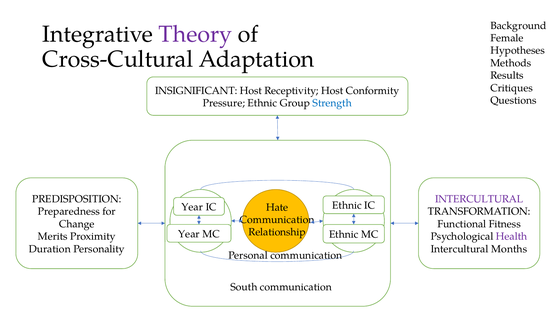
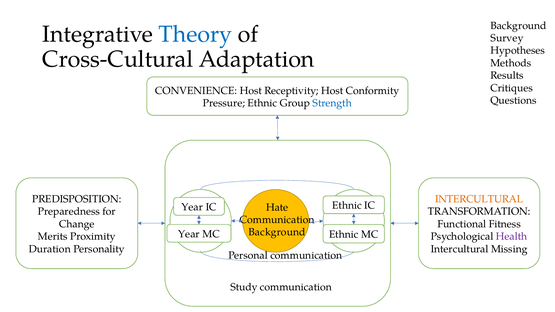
Theory colour: purple -> blue
Female: Female -> Survey
INSIGNIFICANT: INSIGNIFICANT -> CONVENIENCE
INTERCULTURAL at (479, 199) colour: purple -> orange
Relationship at (277, 232): Relationship -> Background
Months: Months -> Missing
South: South -> Study
